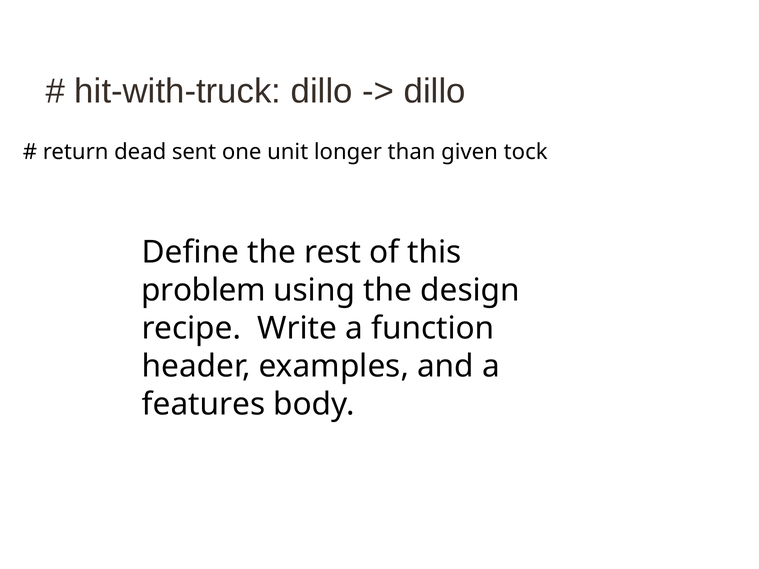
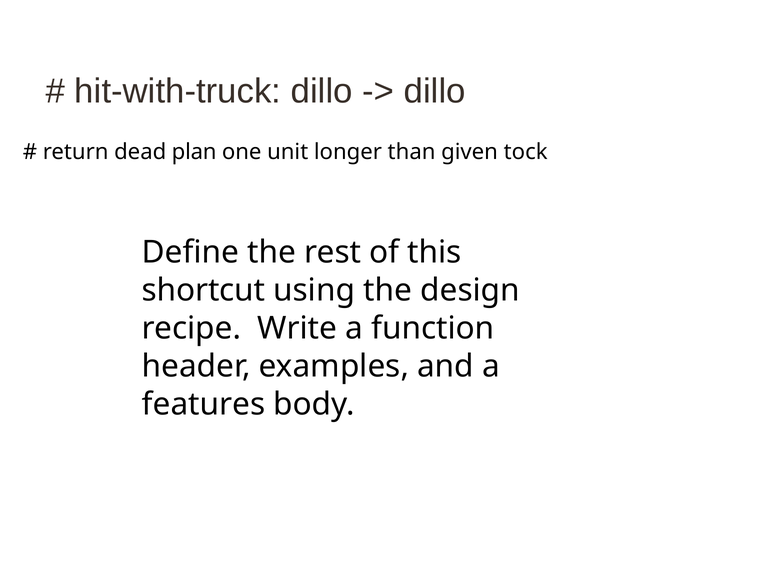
sent: sent -> plan
problem: problem -> shortcut
